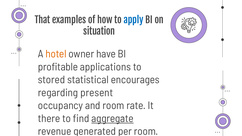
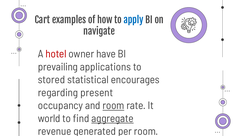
That: That -> Cart
situation: situation -> navigate
hotel at (56, 54) colour: orange -> red
profitable: profitable -> prevailing
room at (113, 106) underline: none -> present
there: there -> world
